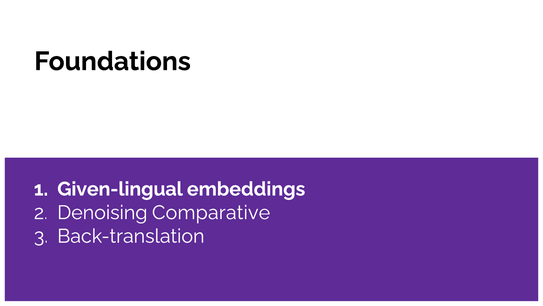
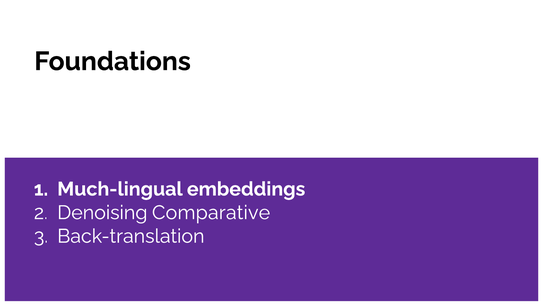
Given-lingual: Given-lingual -> Much-lingual
